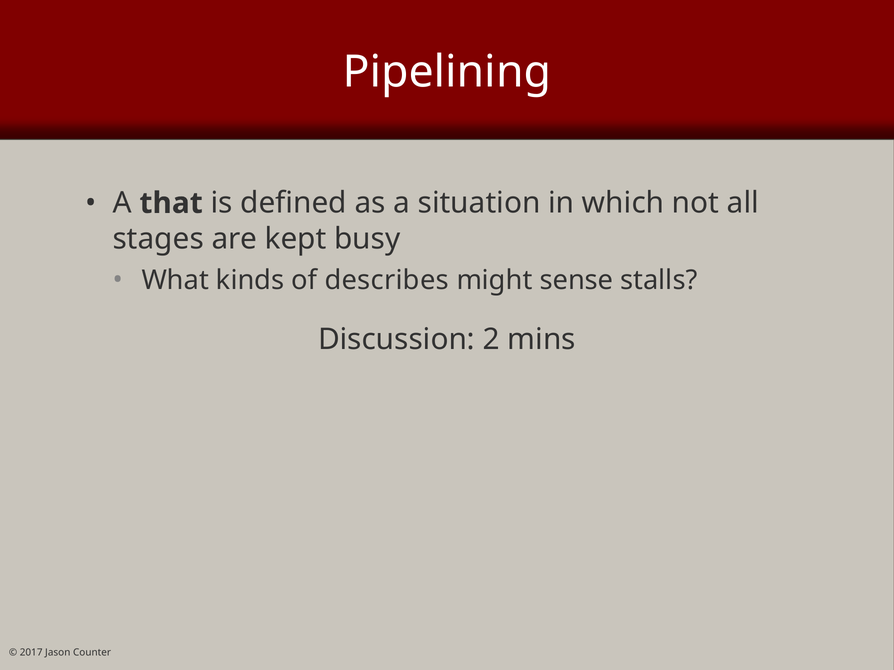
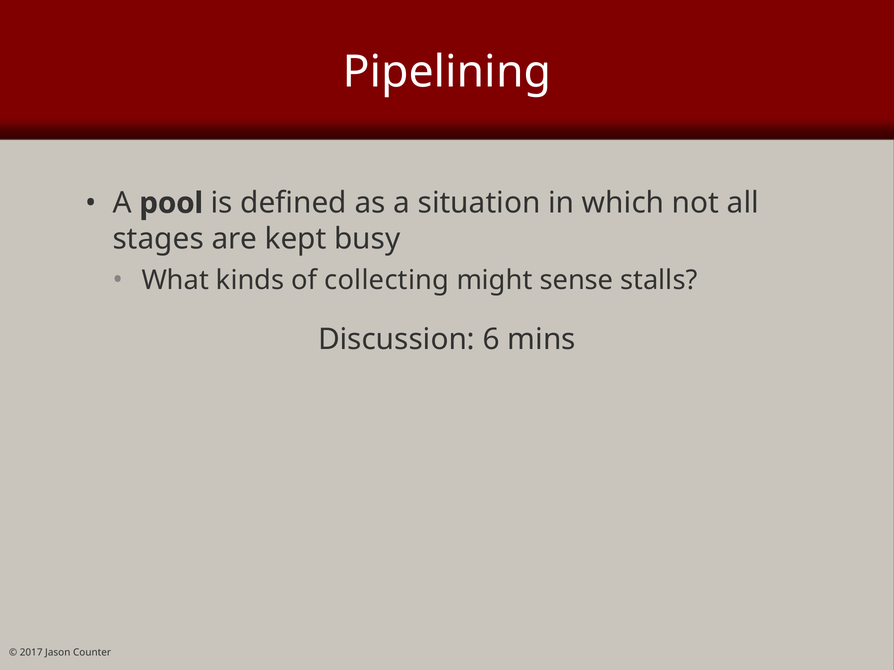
that: that -> pool
describes: describes -> collecting
2: 2 -> 6
